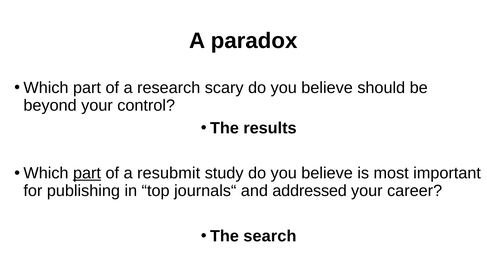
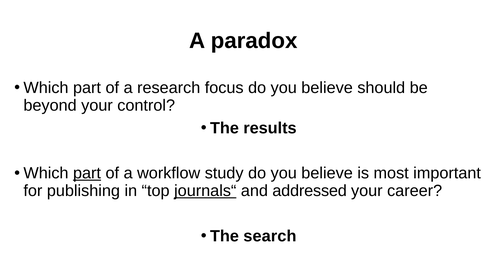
scary: scary -> focus
resubmit: resubmit -> workflow
journals“ underline: none -> present
